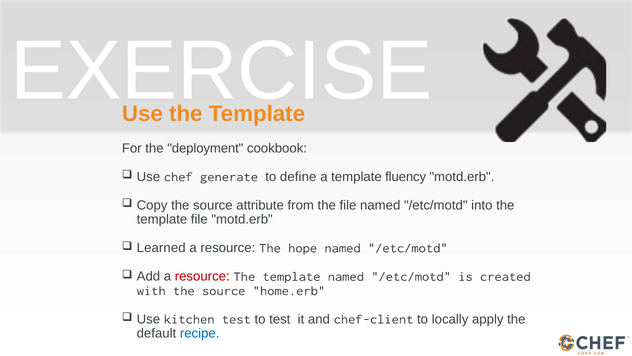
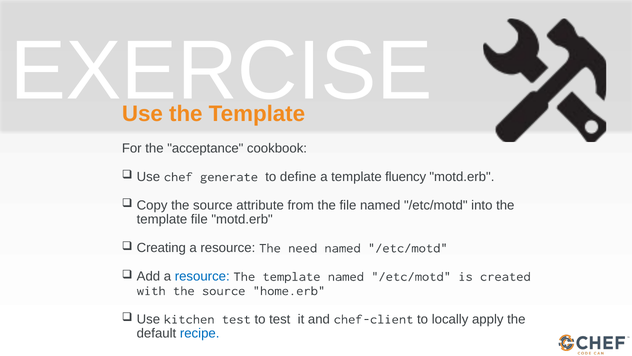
deployment: deployment -> acceptance
Learned: Learned -> Creating
hope: hope -> need
resource at (202, 276) colour: red -> blue
